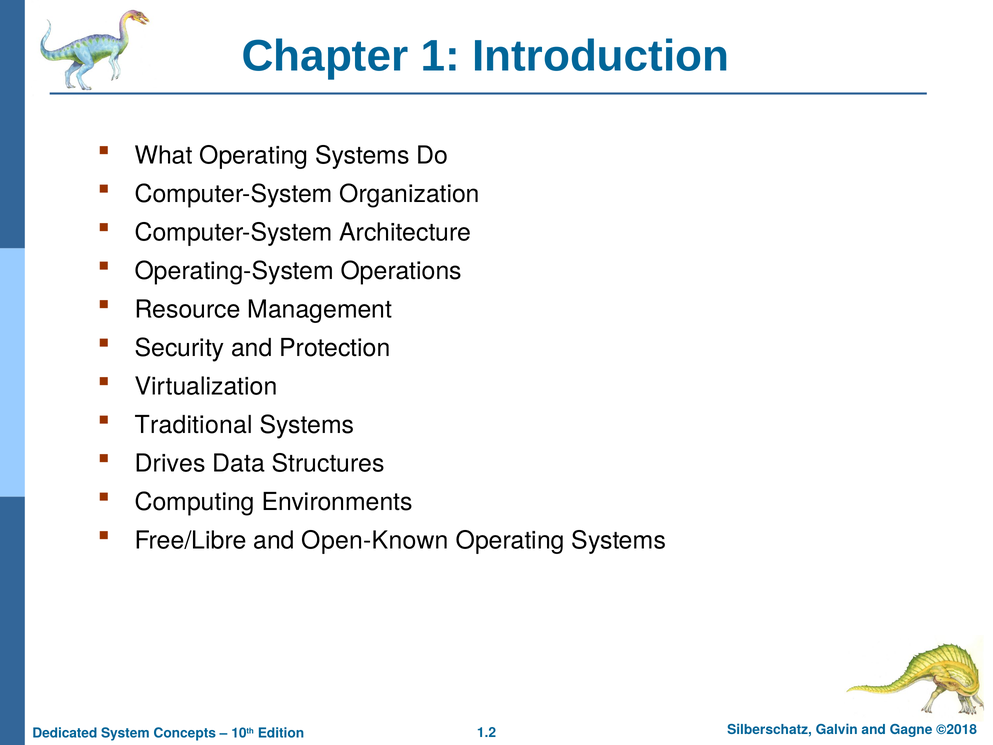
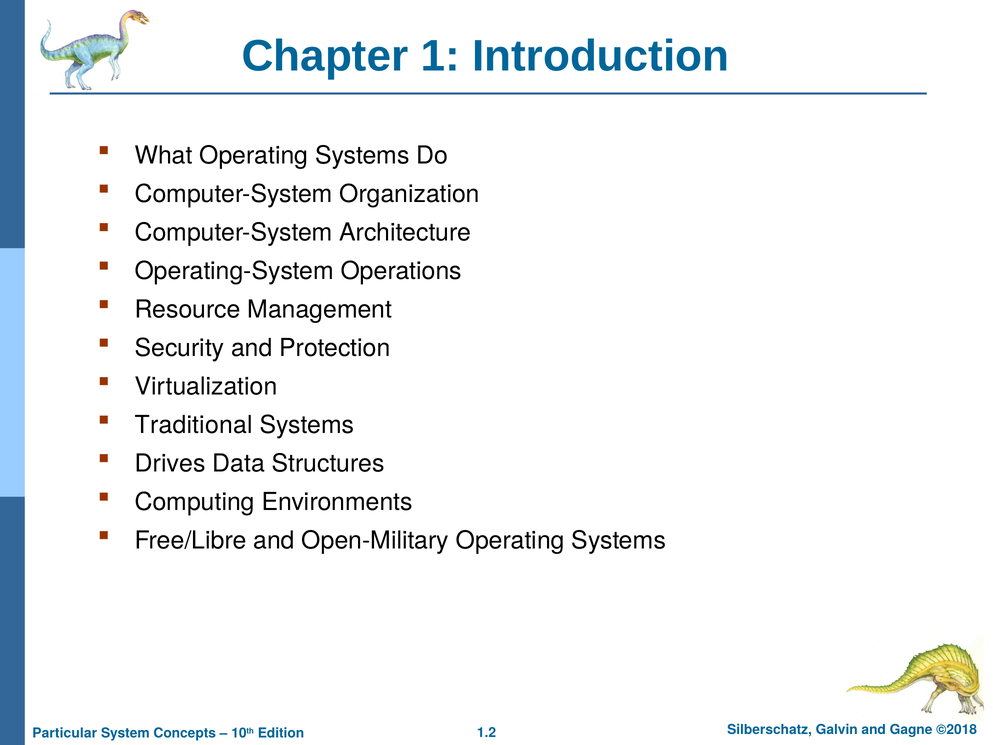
Open-Known: Open-Known -> Open-Military
Dedicated: Dedicated -> Particular
